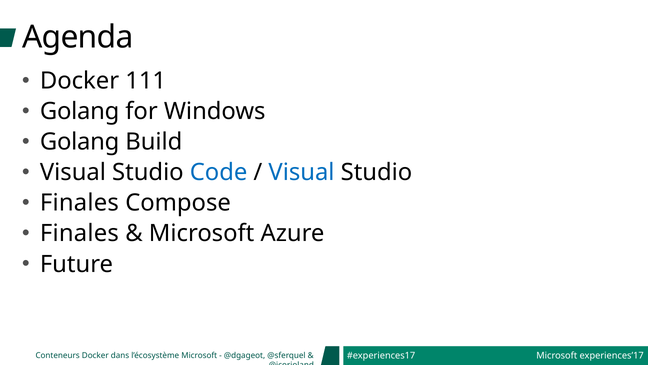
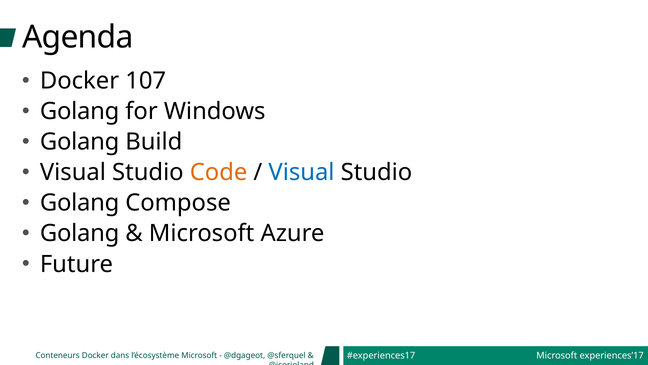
111: 111 -> 107
Code colour: blue -> orange
Finales at (79, 203): Finales -> Golang
Finales at (79, 233): Finales -> Golang
